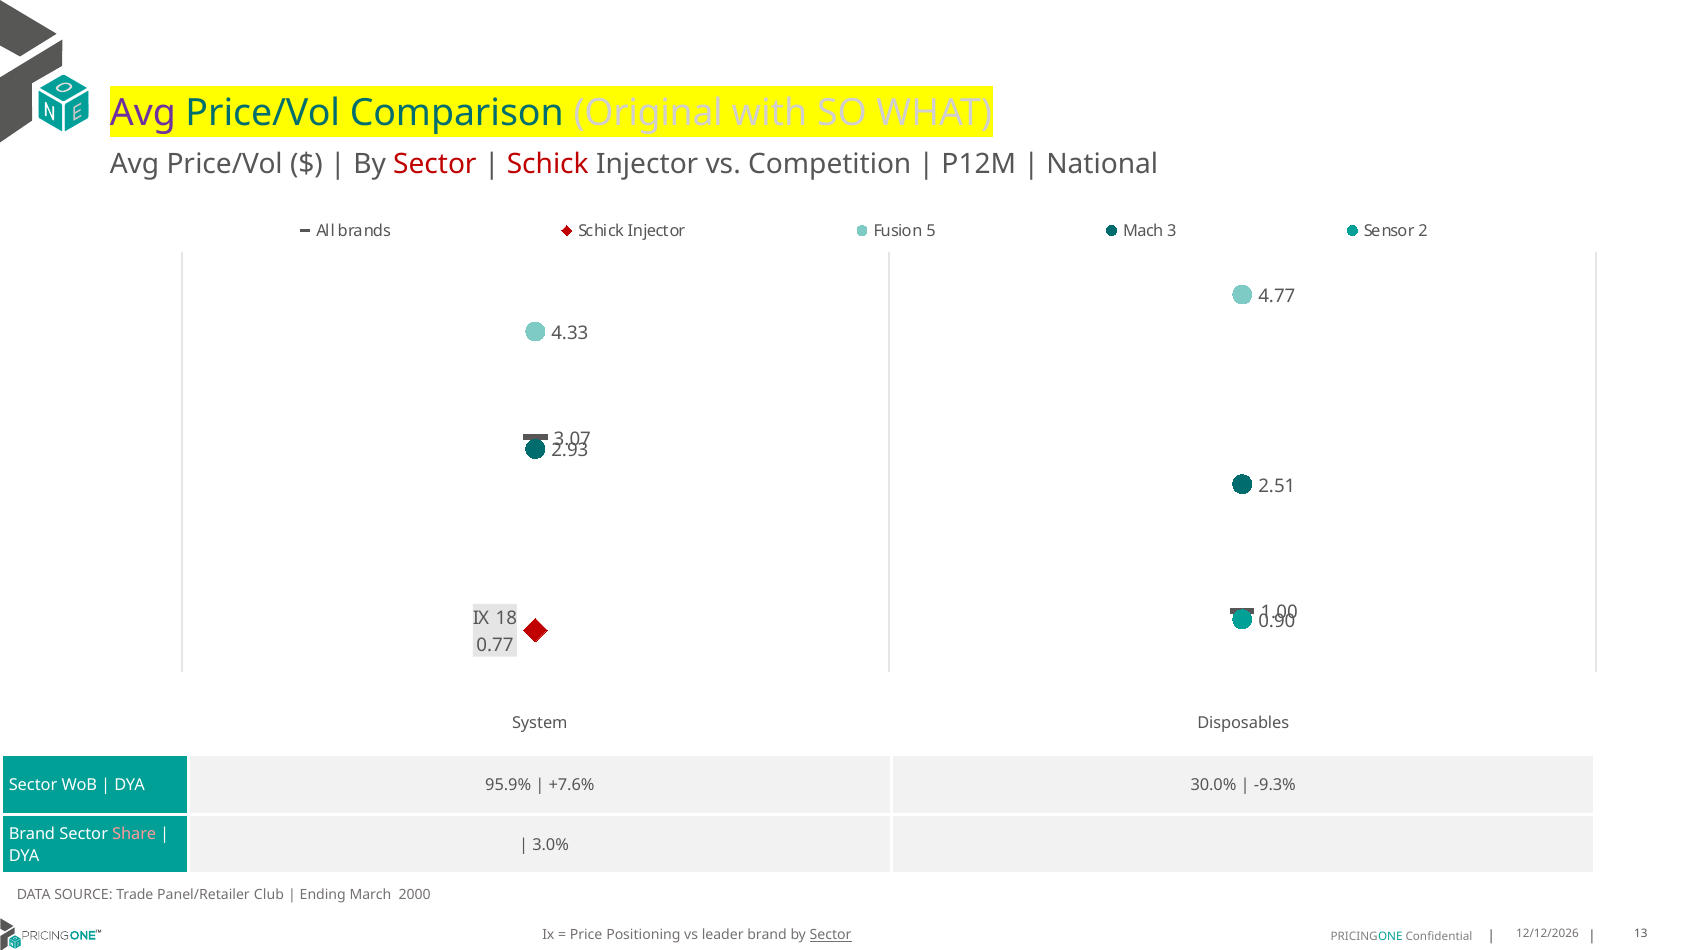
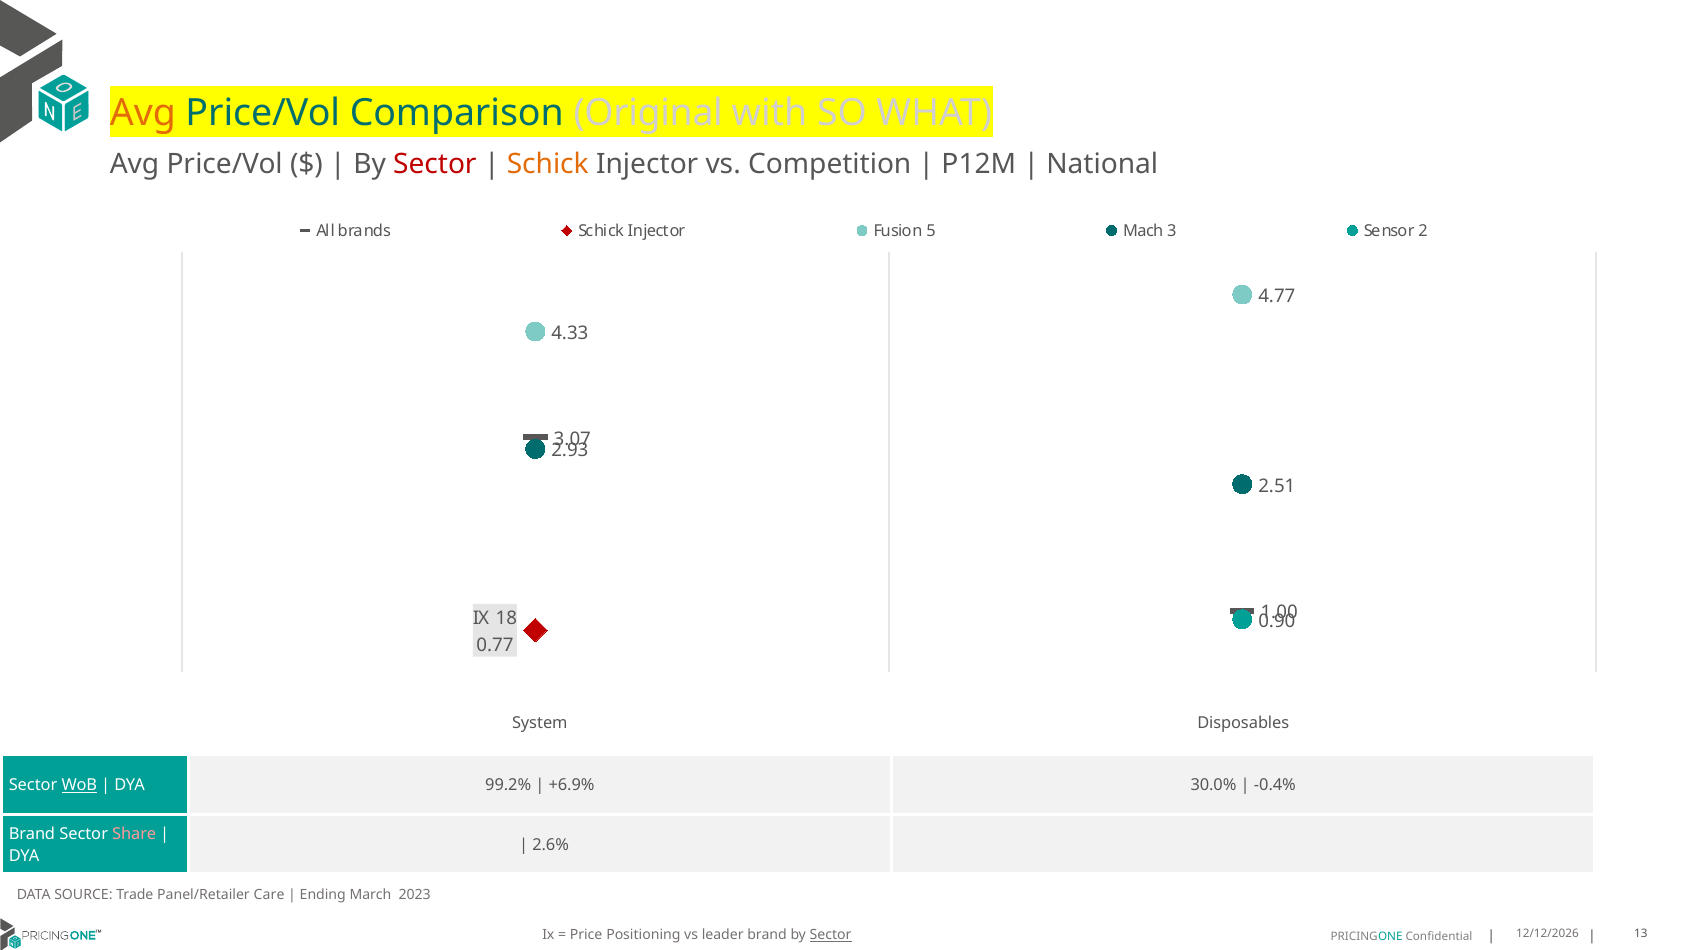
Avg at (143, 114) colour: purple -> orange
Schick at (548, 165) colour: red -> orange
WoB underline: none -> present
95.9%: 95.9% -> 99.2%
+7.6%: +7.6% -> +6.9%
-9.3%: -9.3% -> -0.4%
3.0%: 3.0% -> 2.6%
Club: Club -> Care
2000: 2000 -> 2023
